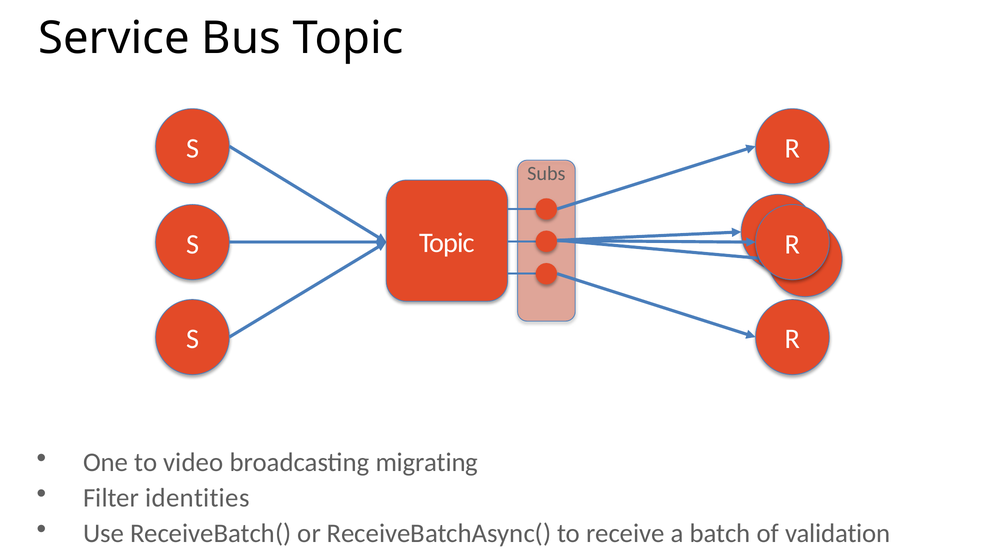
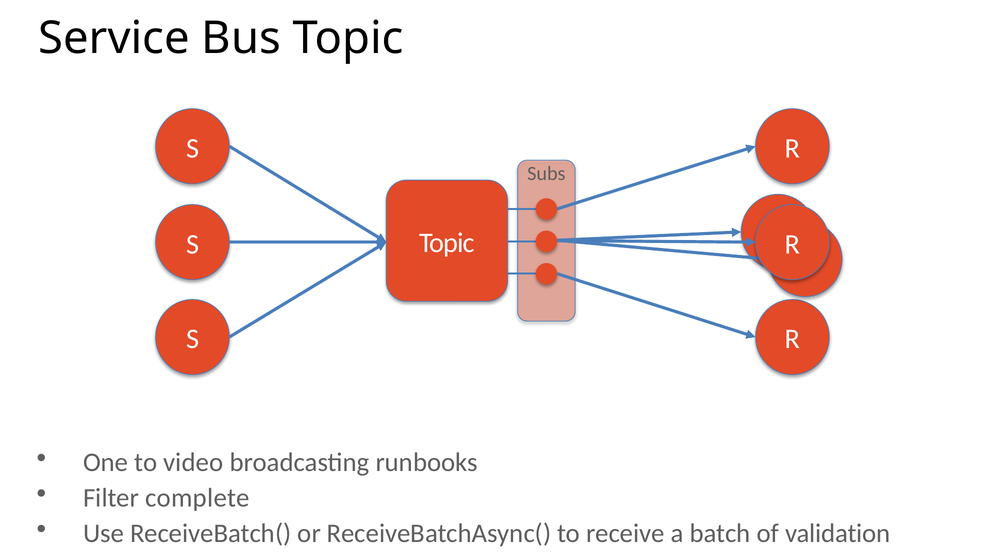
migrating: migrating -> runbooks
identities: identities -> complete
